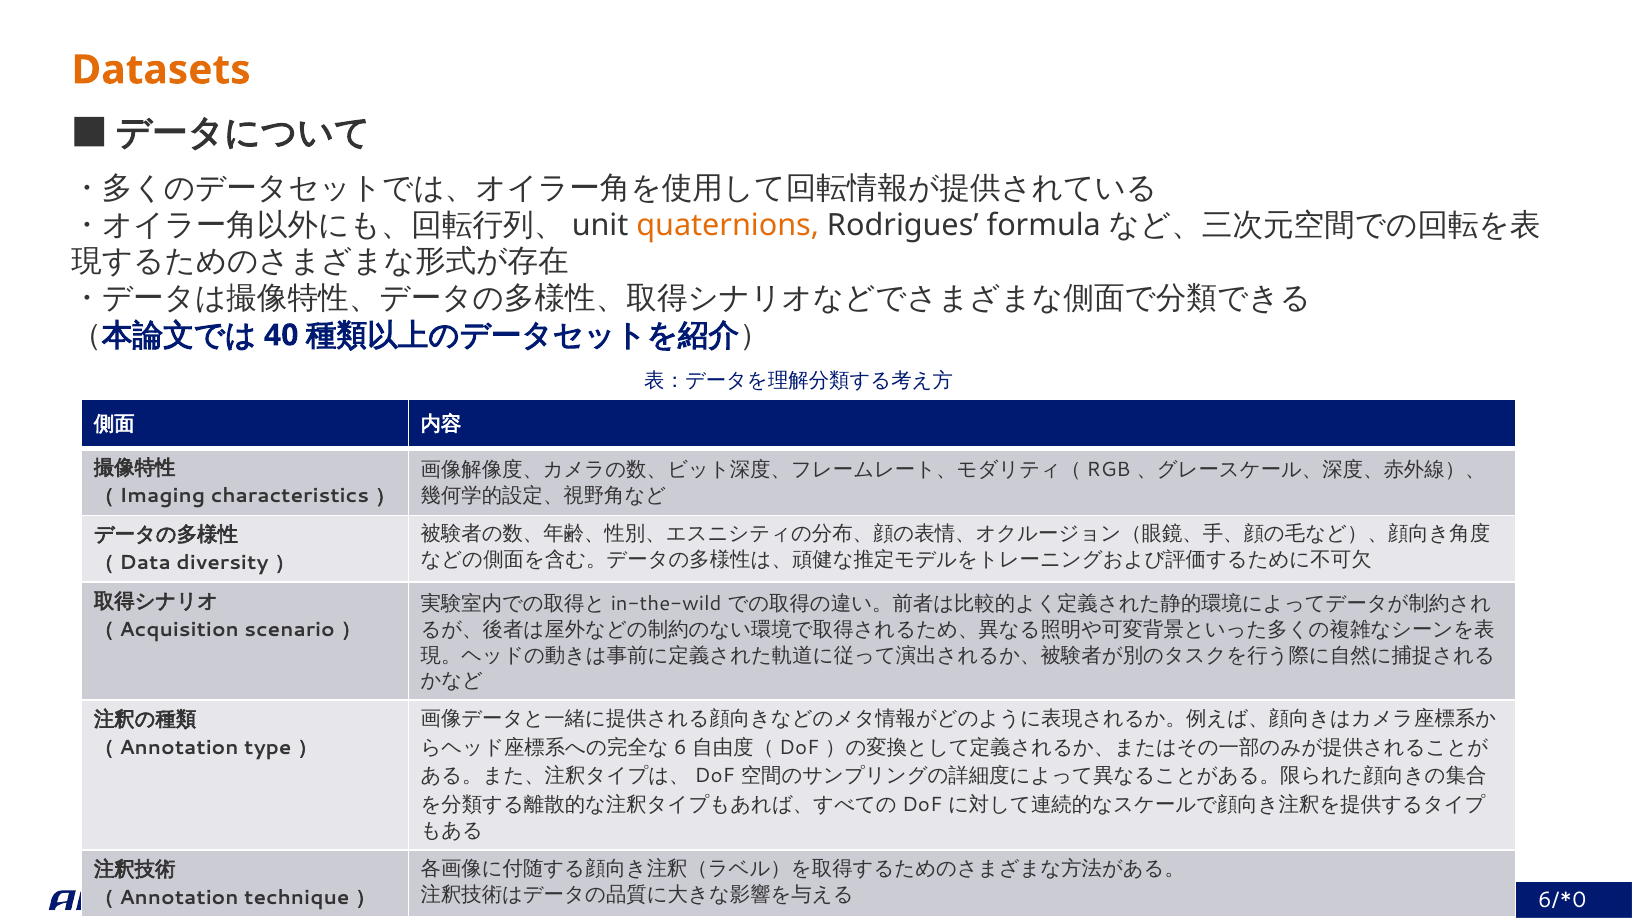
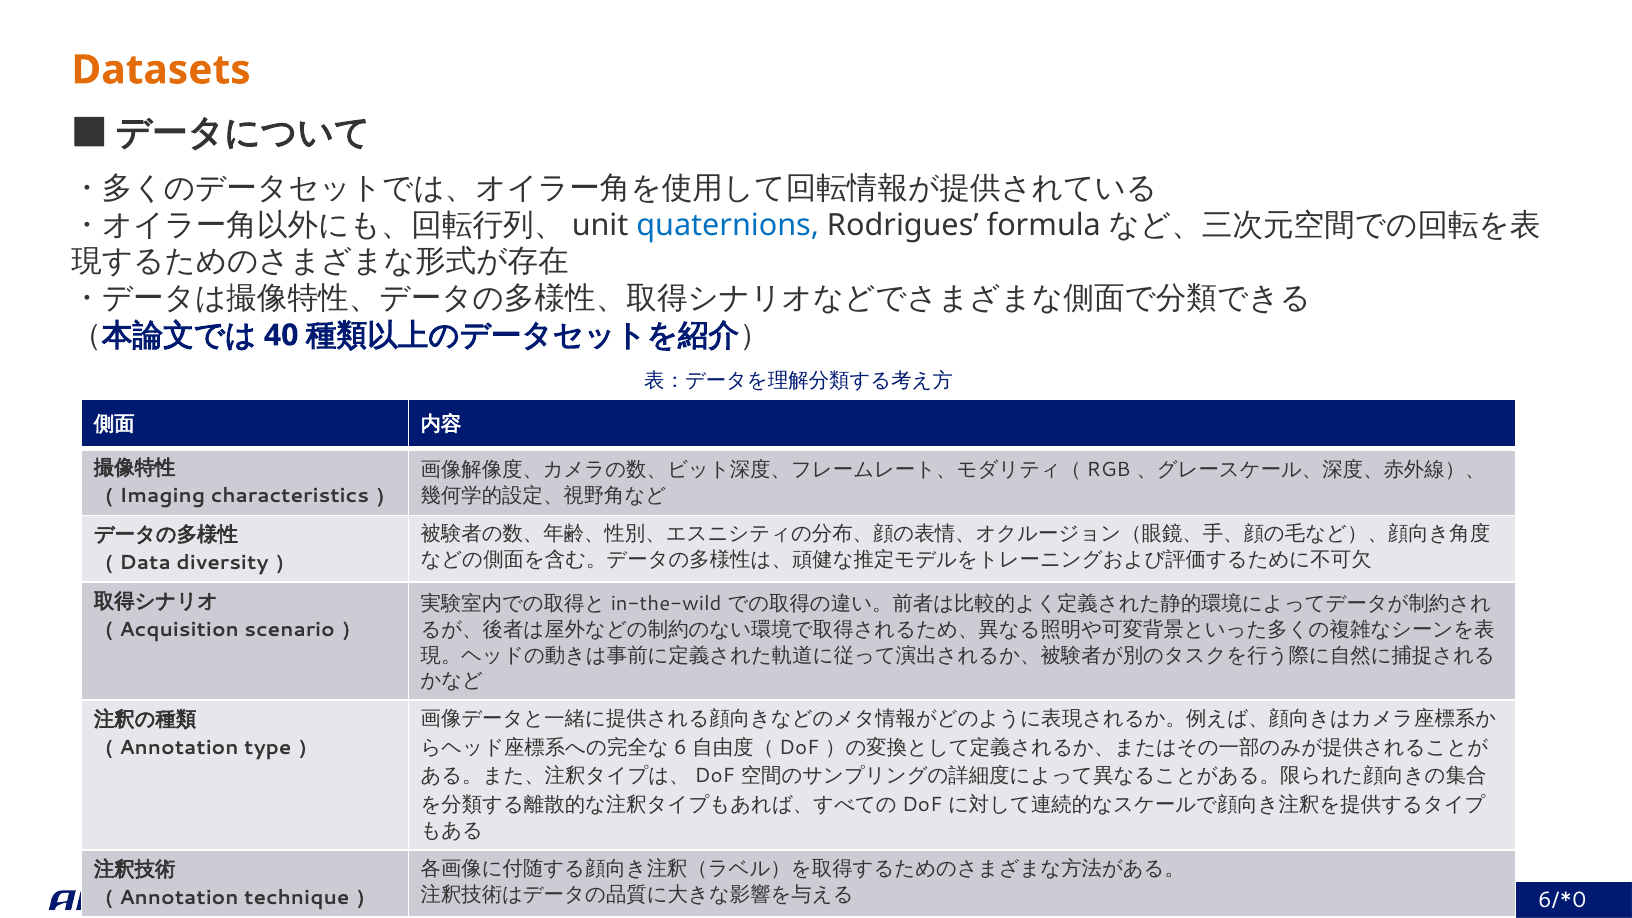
quaternions colour: orange -> blue
